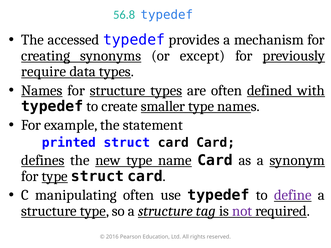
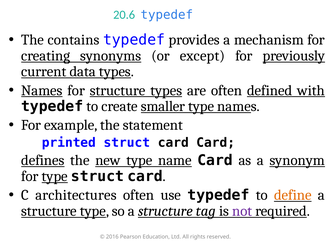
56.8: 56.8 -> 20.6
accessed: accessed -> contains
require: require -> current
manipulating: manipulating -> architectures
define colour: purple -> orange
